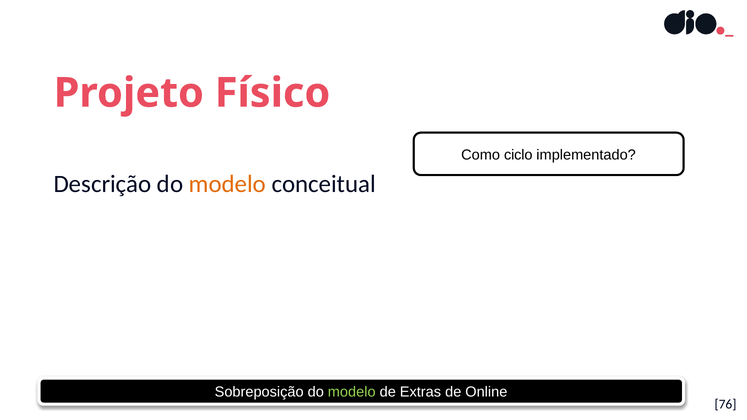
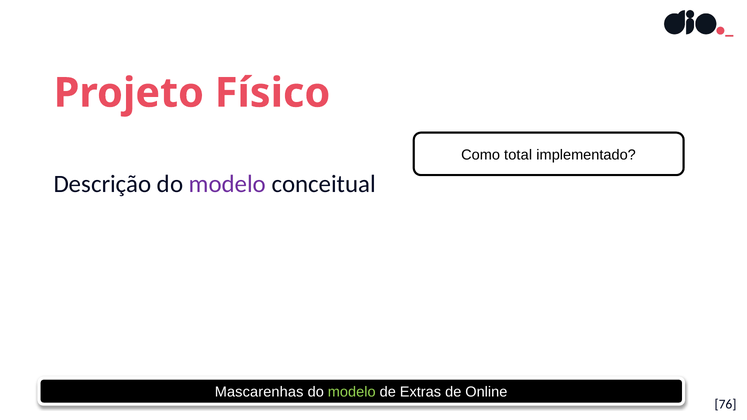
ciclo: ciclo -> total
modelo at (227, 184) colour: orange -> purple
Sobreposição: Sobreposição -> Mascarenhas
